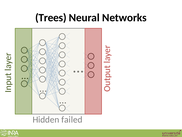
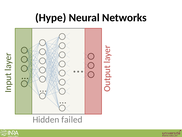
Trees: Trees -> Hype
